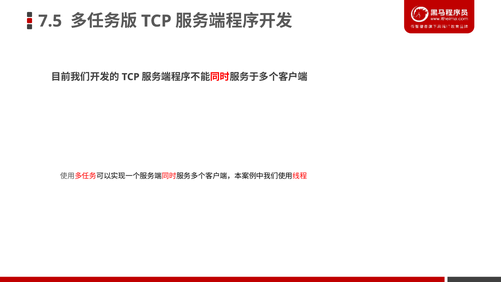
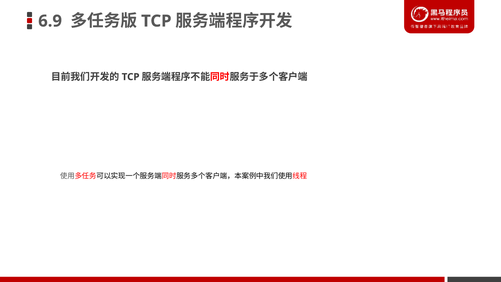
7.5: 7.5 -> 6.9
